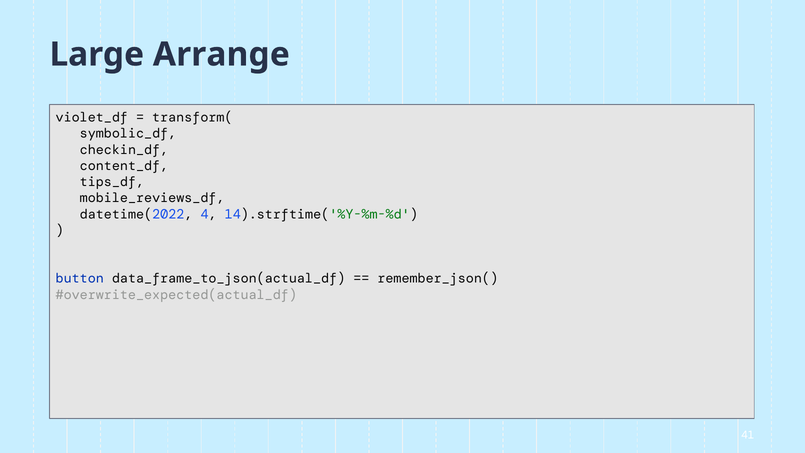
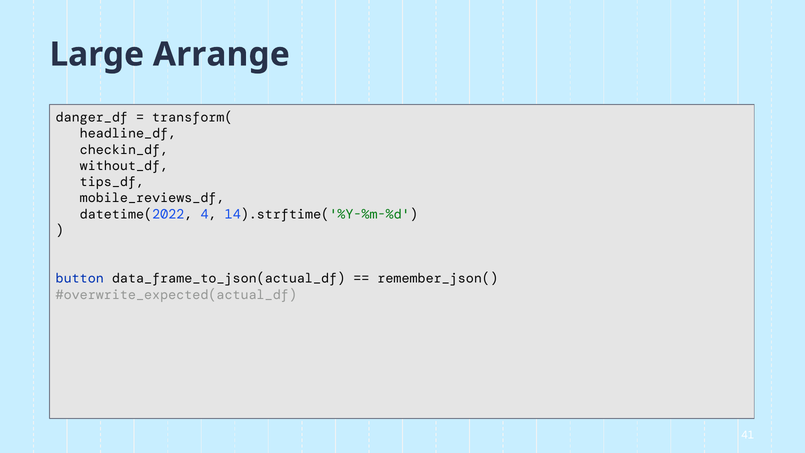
violet_df: violet_df -> danger_df
symbolic_df: symbolic_df -> headline_df
content_df: content_df -> without_df
